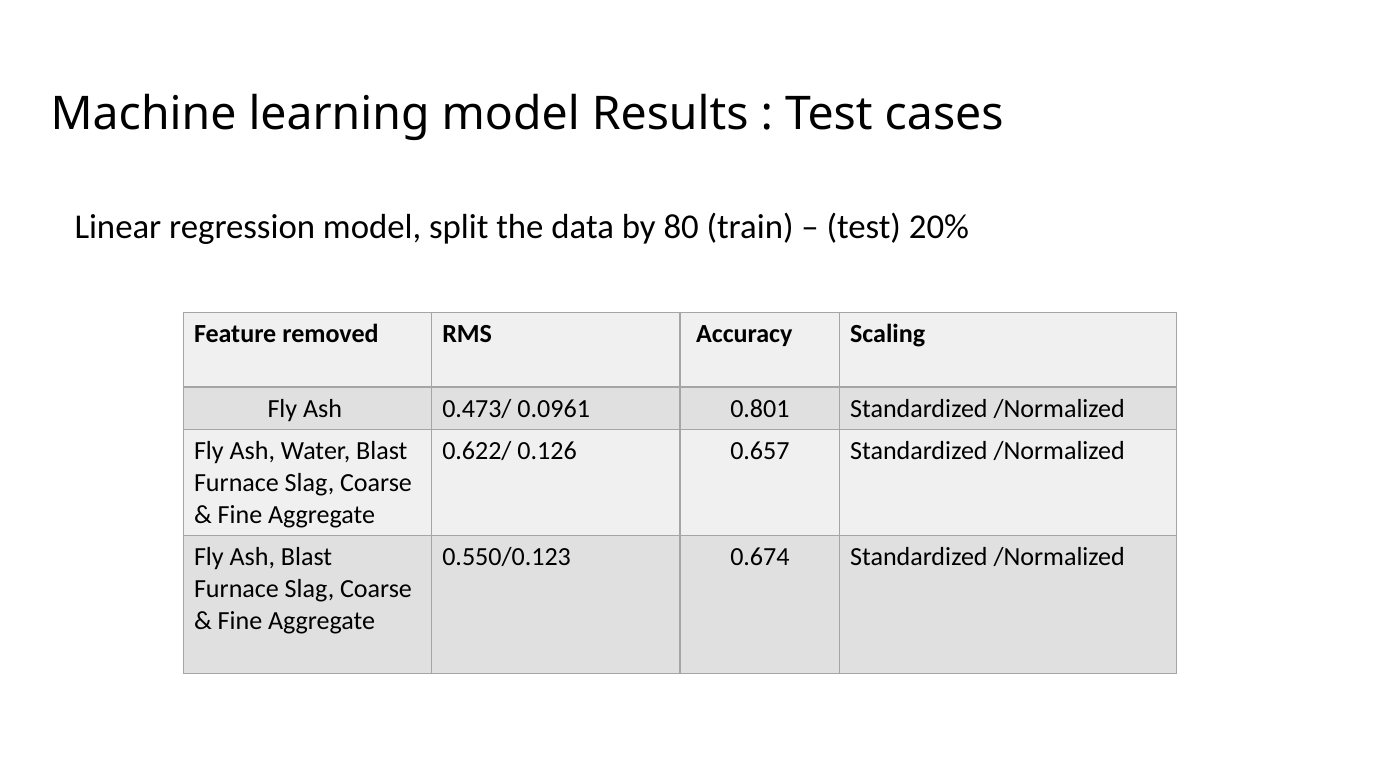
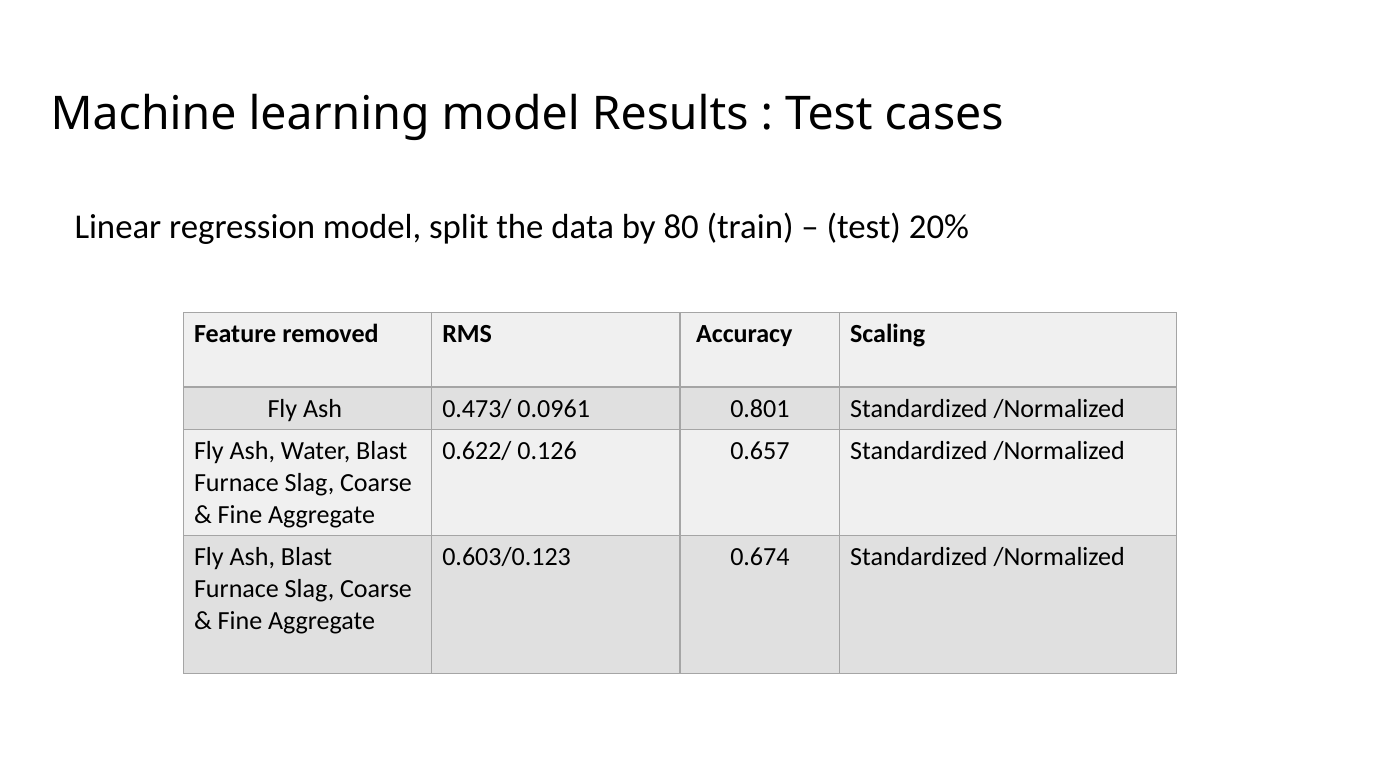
0.550/0.123: 0.550/0.123 -> 0.603/0.123
